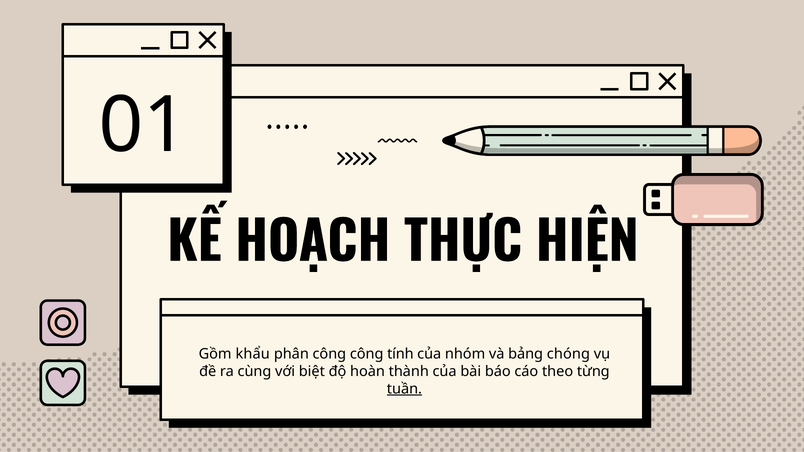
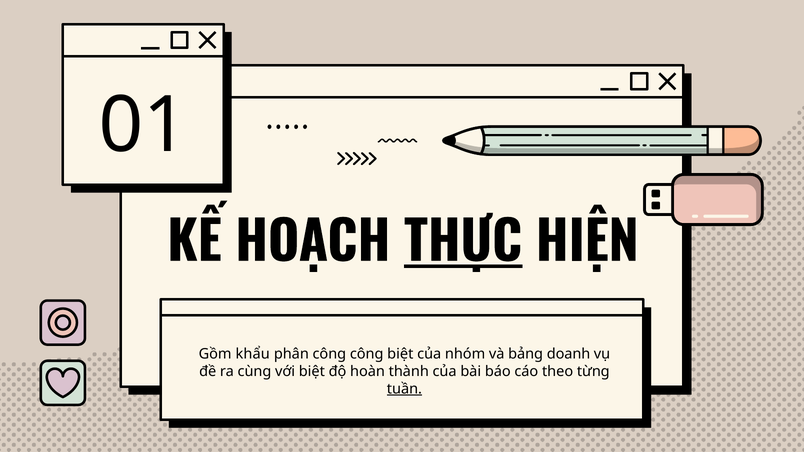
THỰC underline: none -> present
công tính: tính -> biệt
chóng: chóng -> doanh
